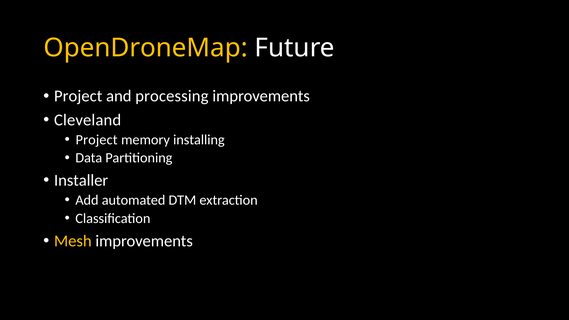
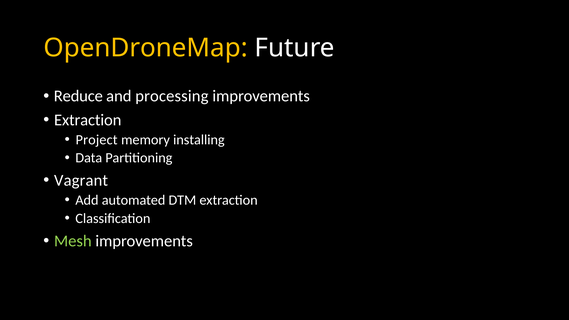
Project at (78, 96): Project -> Reduce
Cleveland at (88, 120): Cleveland -> Extraction
Installer: Installer -> Vagrant
Mesh colour: yellow -> light green
